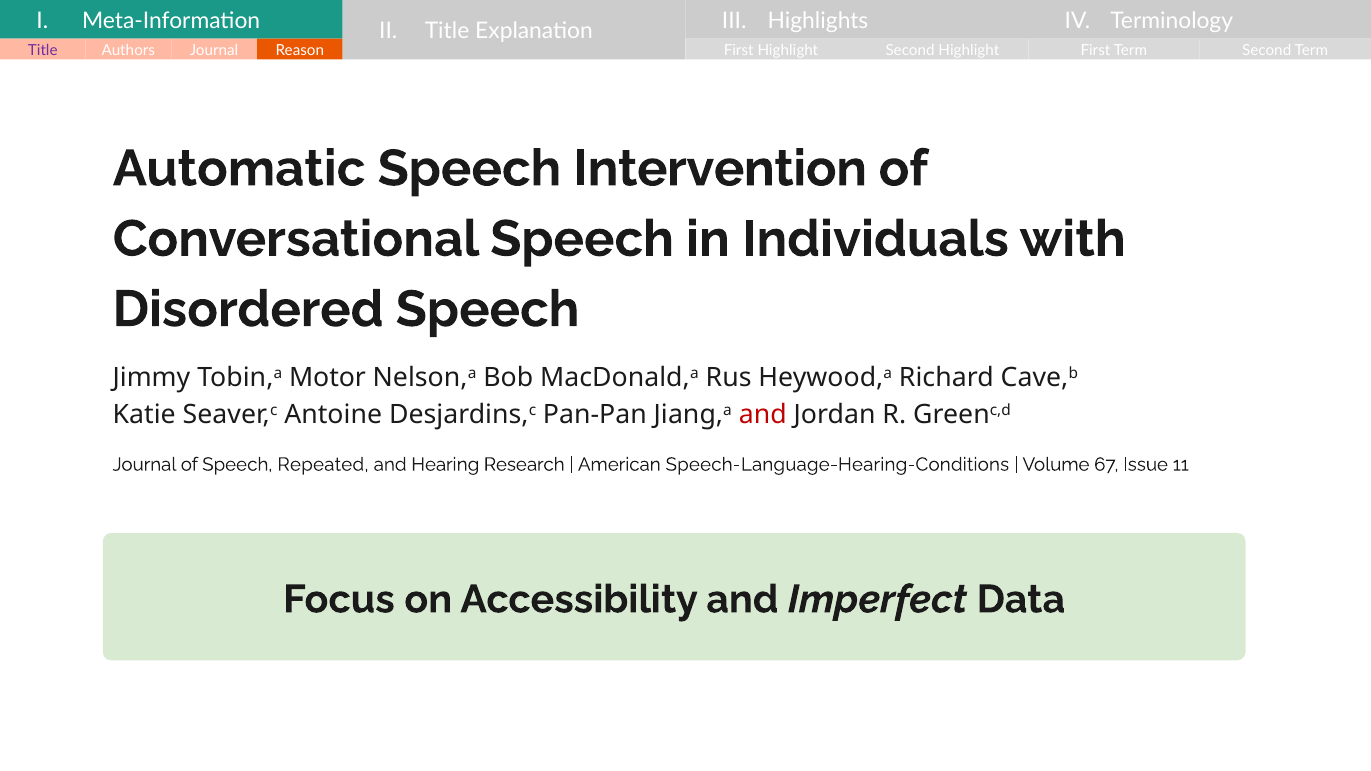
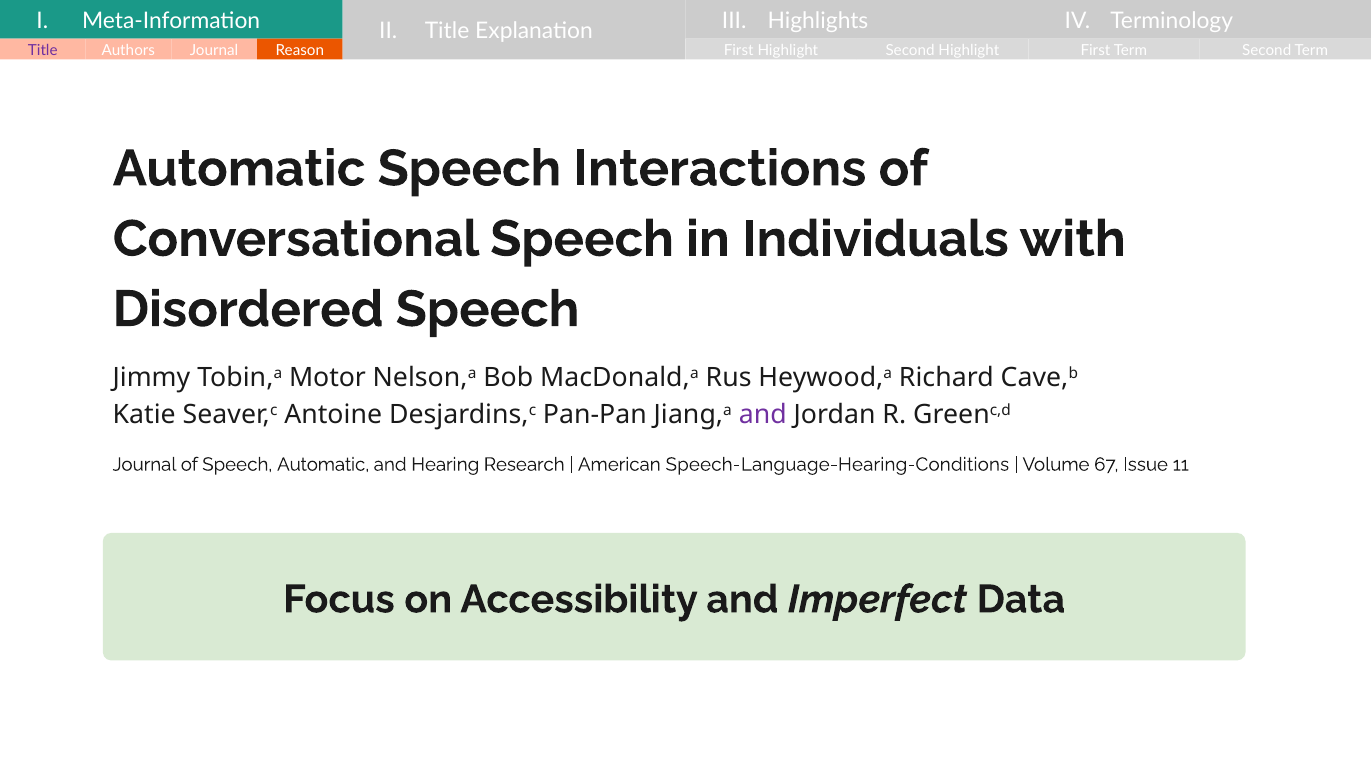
Intervention: Intervention -> Interactions
and at (763, 415) colour: red -> purple
Speech Repeated: Repeated -> Automatic
